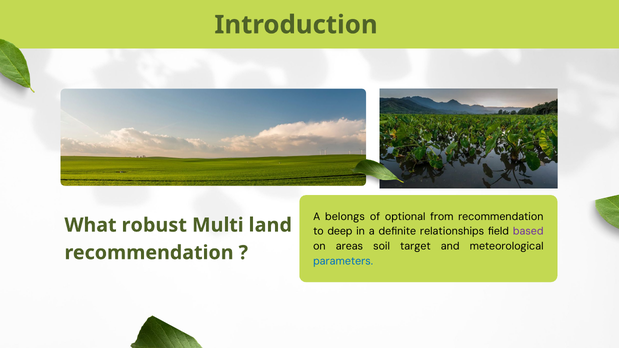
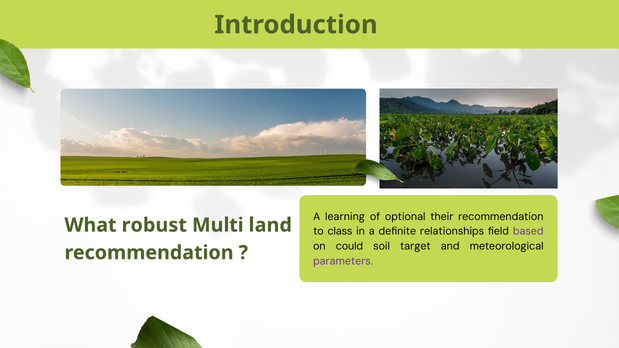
belongs: belongs -> learning
from: from -> their
deep: deep -> class
areas: areas -> could
parameters colour: blue -> purple
